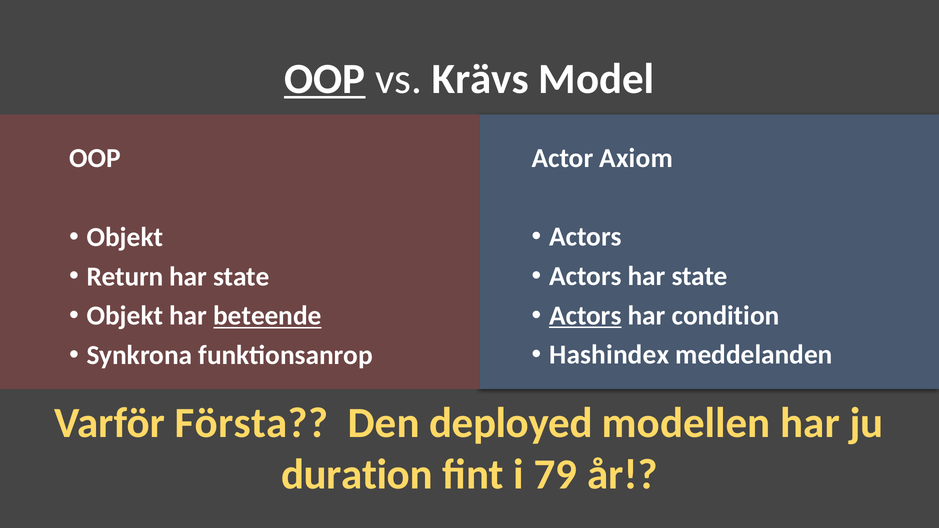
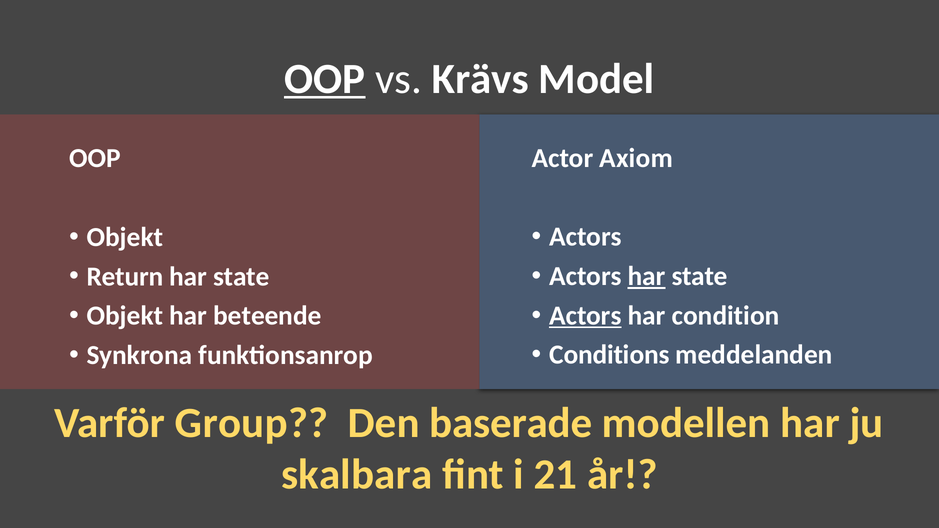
har at (647, 276) underline: none -> present
beteende underline: present -> none
Hashindex: Hashindex -> Conditions
Första: Första -> Group
deployed: deployed -> baserade
duration: duration -> skalbara
79: 79 -> 21
